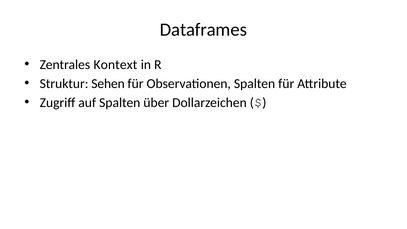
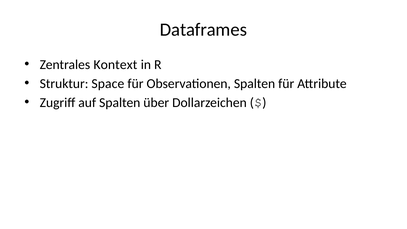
Sehen: Sehen -> Space
